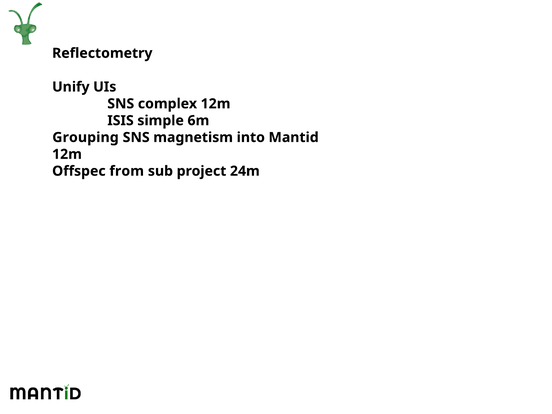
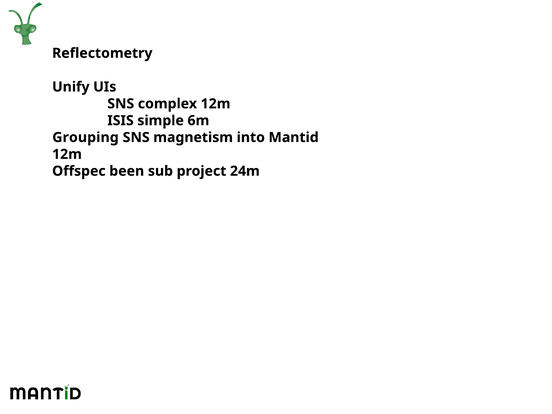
from: from -> been
